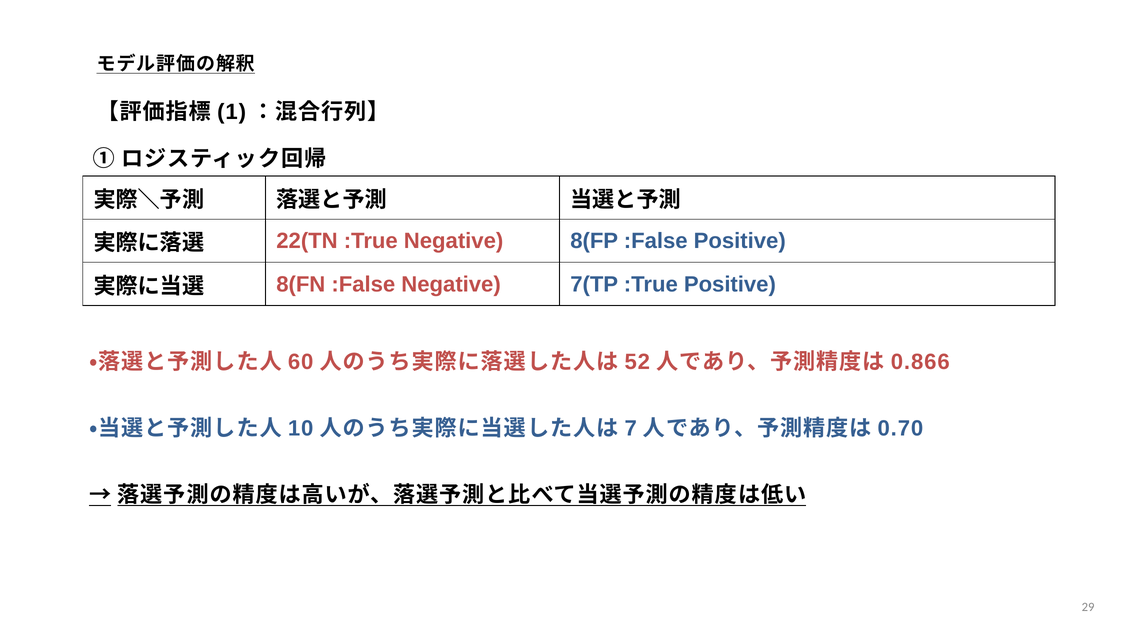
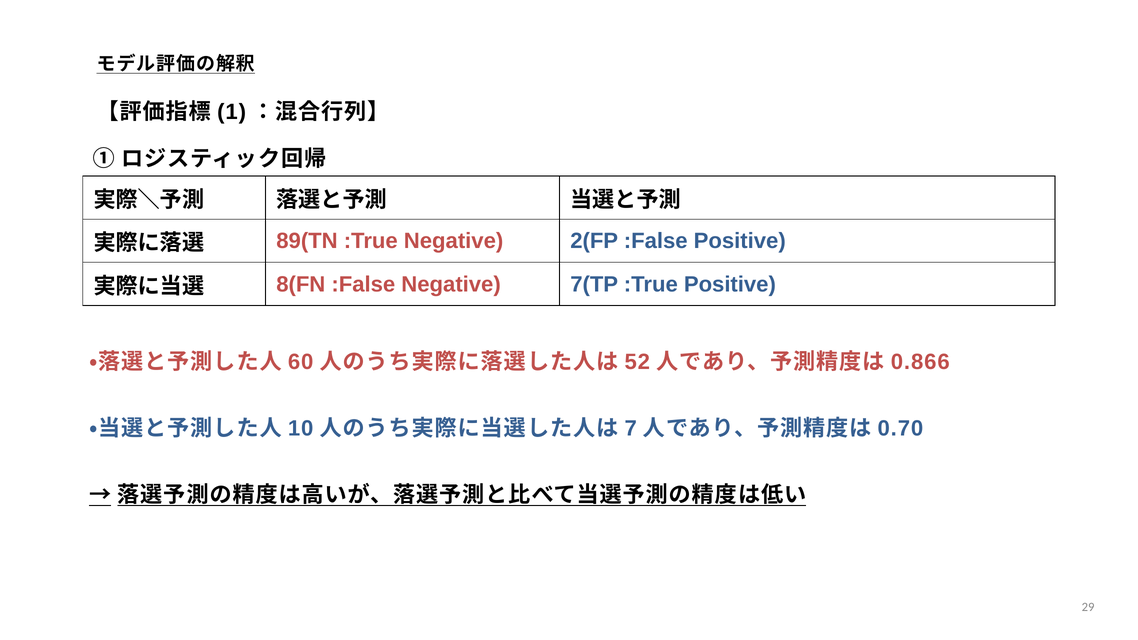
22(TN: 22(TN -> 89(TN
8(FP: 8(FP -> 2(FP
